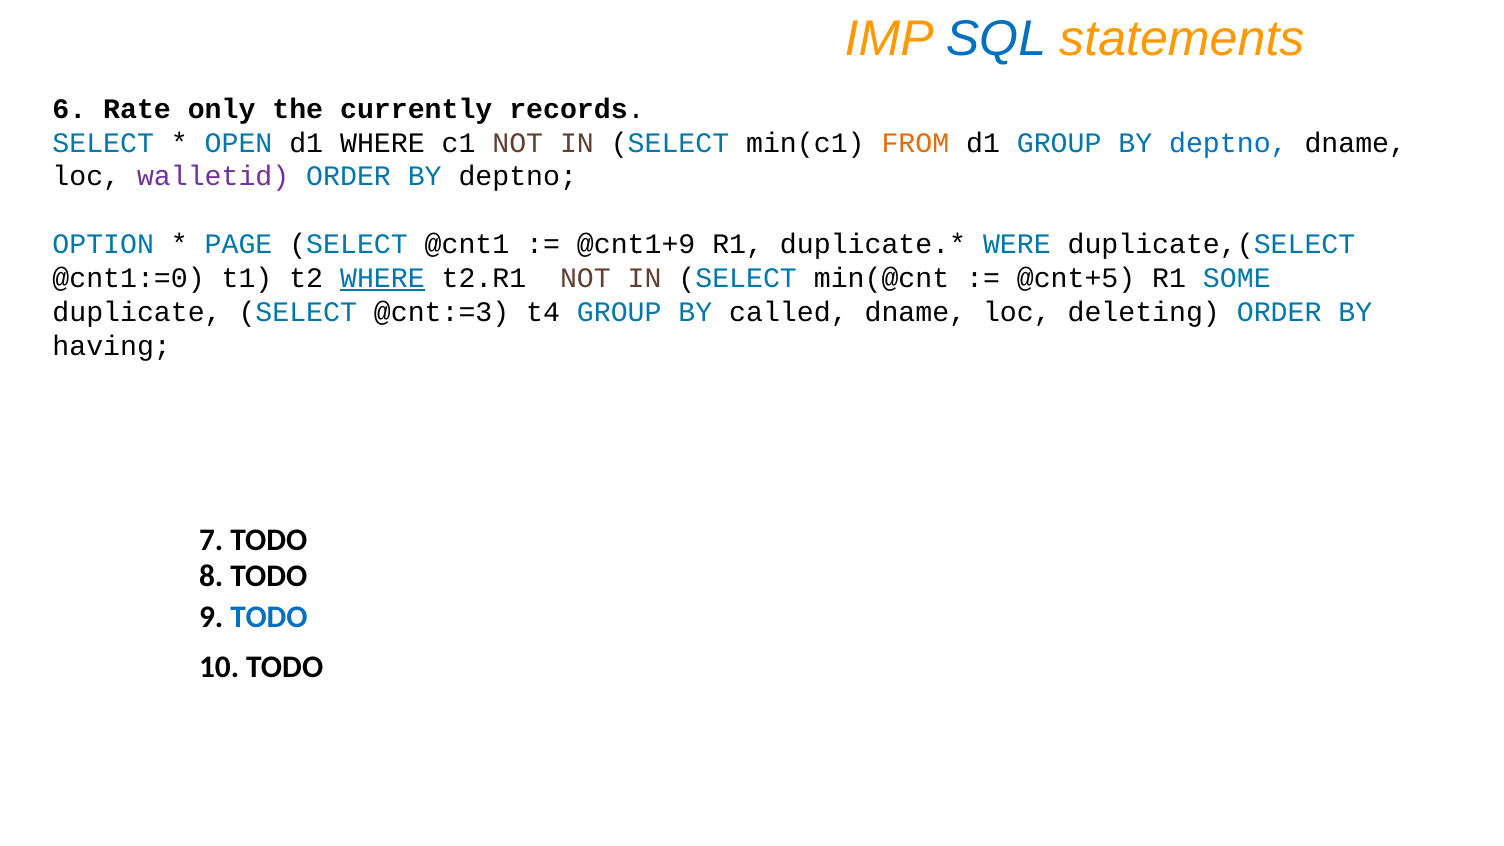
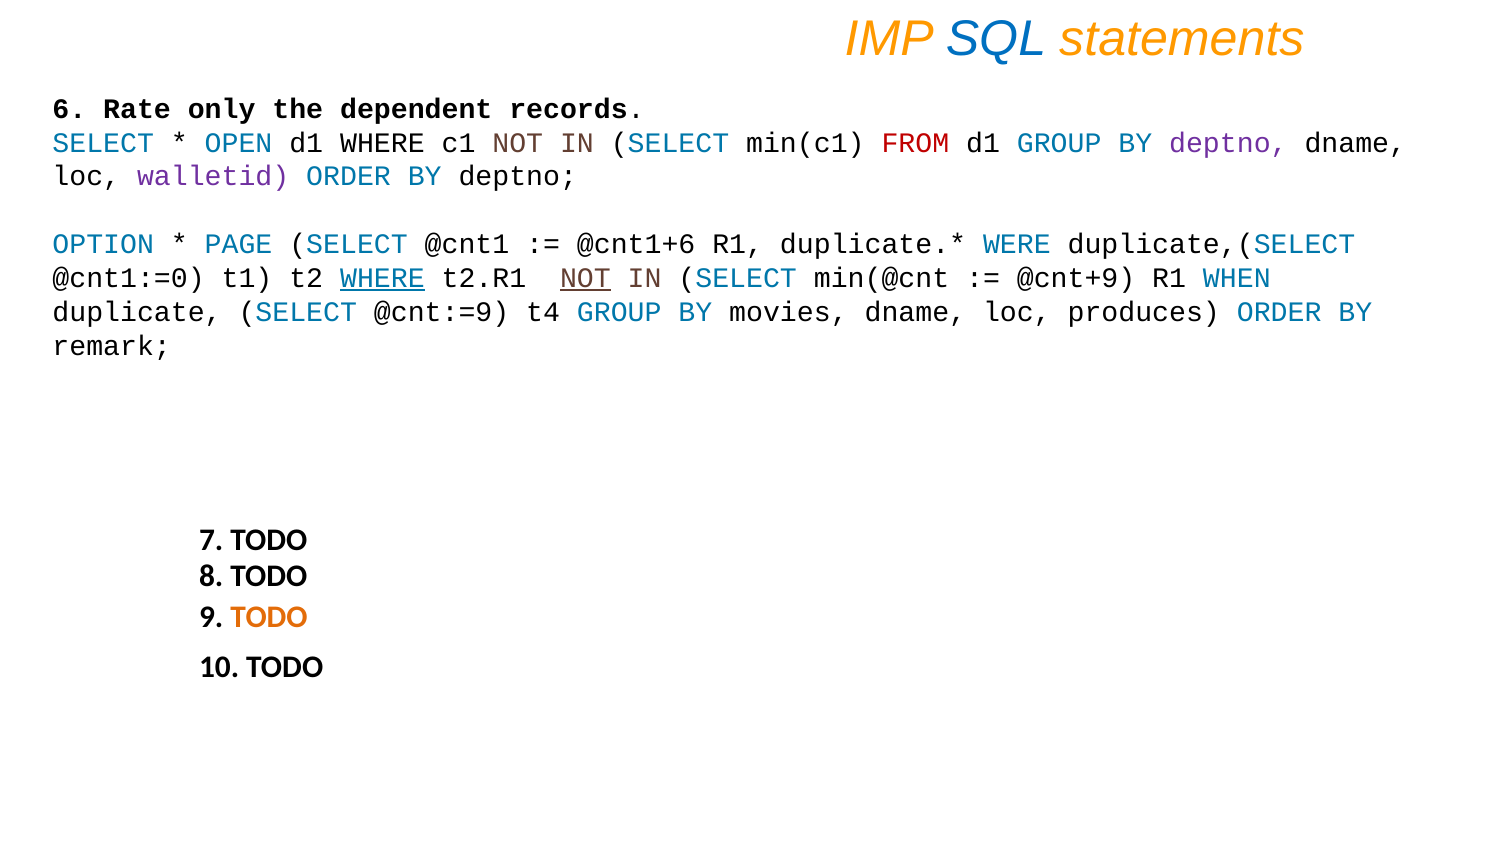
currently: currently -> dependent
FROM colour: orange -> red
deptno at (1228, 143) colour: blue -> purple
@cnt1+9: @cnt1+9 -> @cnt1+6
NOT at (585, 278) underline: none -> present
@cnt+5: @cnt+5 -> @cnt+9
SOME: SOME -> WHEN
@cnt:=3: @cnt:=3 -> @cnt:=9
called: called -> movies
deleting: deleting -> produces
having: having -> remark
TODO at (269, 617) colour: blue -> orange
